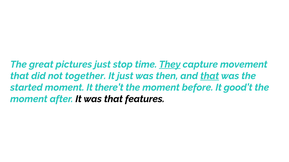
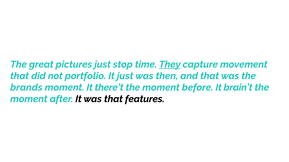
together: together -> portfolio
that at (210, 76) underline: present -> none
started: started -> brands
good’t: good’t -> brain’t
